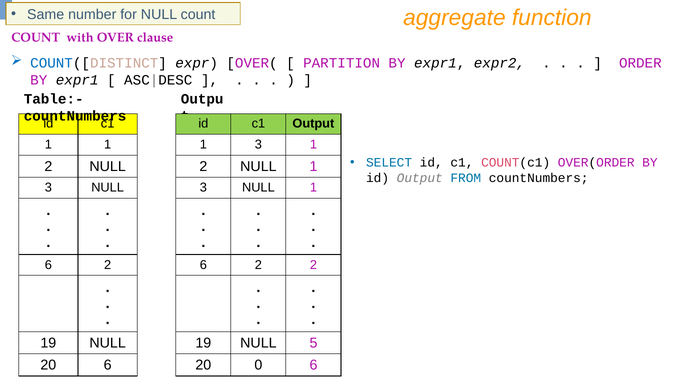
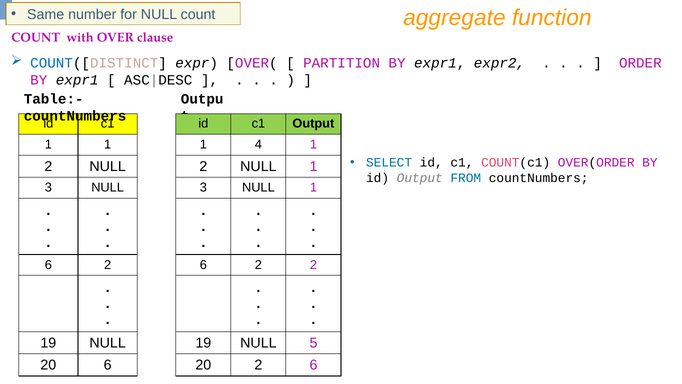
3 at (258, 144): 3 -> 4
20 0: 0 -> 2
